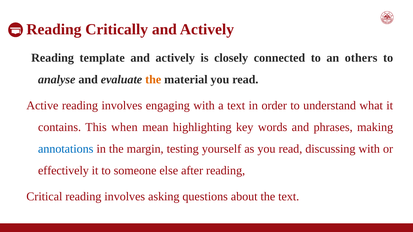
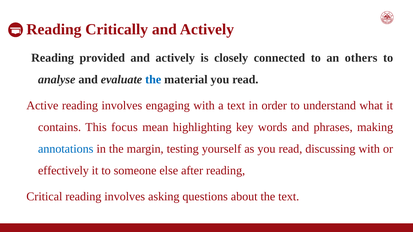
template: template -> provided
the at (153, 80) colour: orange -> blue
when: when -> focus
